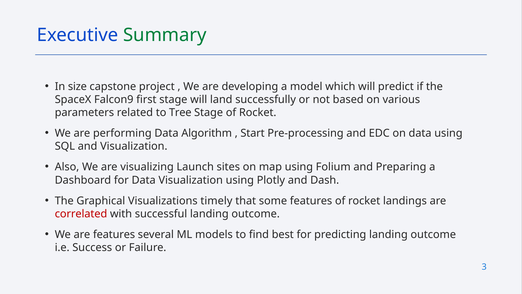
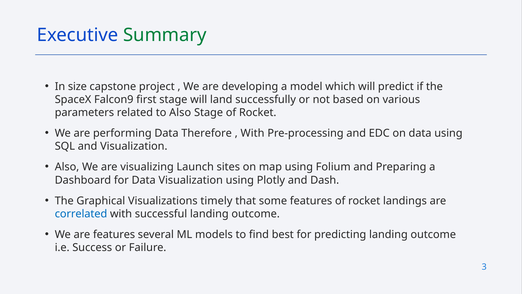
to Tree: Tree -> Also
Algorithm: Algorithm -> Therefore
Start at (253, 133): Start -> With
correlated colour: red -> blue
